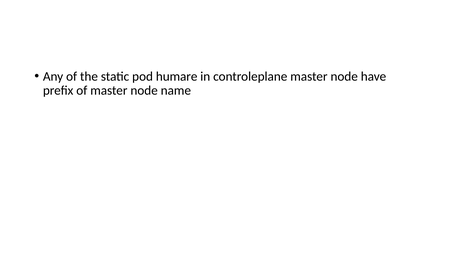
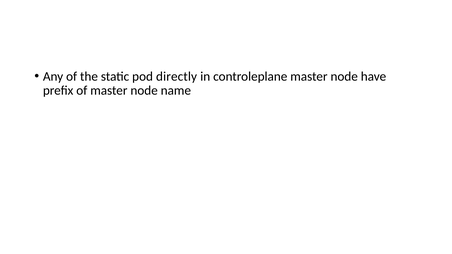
humare: humare -> directly
